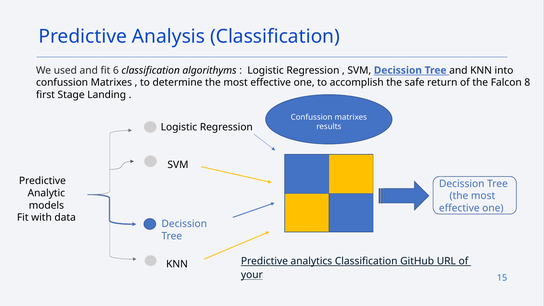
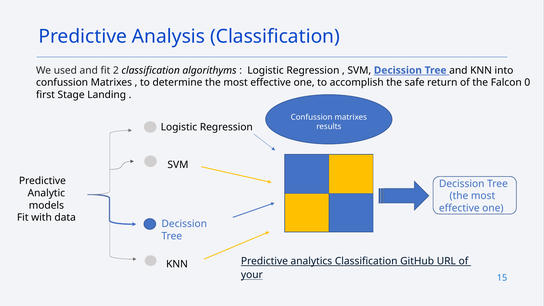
6: 6 -> 2
8: 8 -> 0
